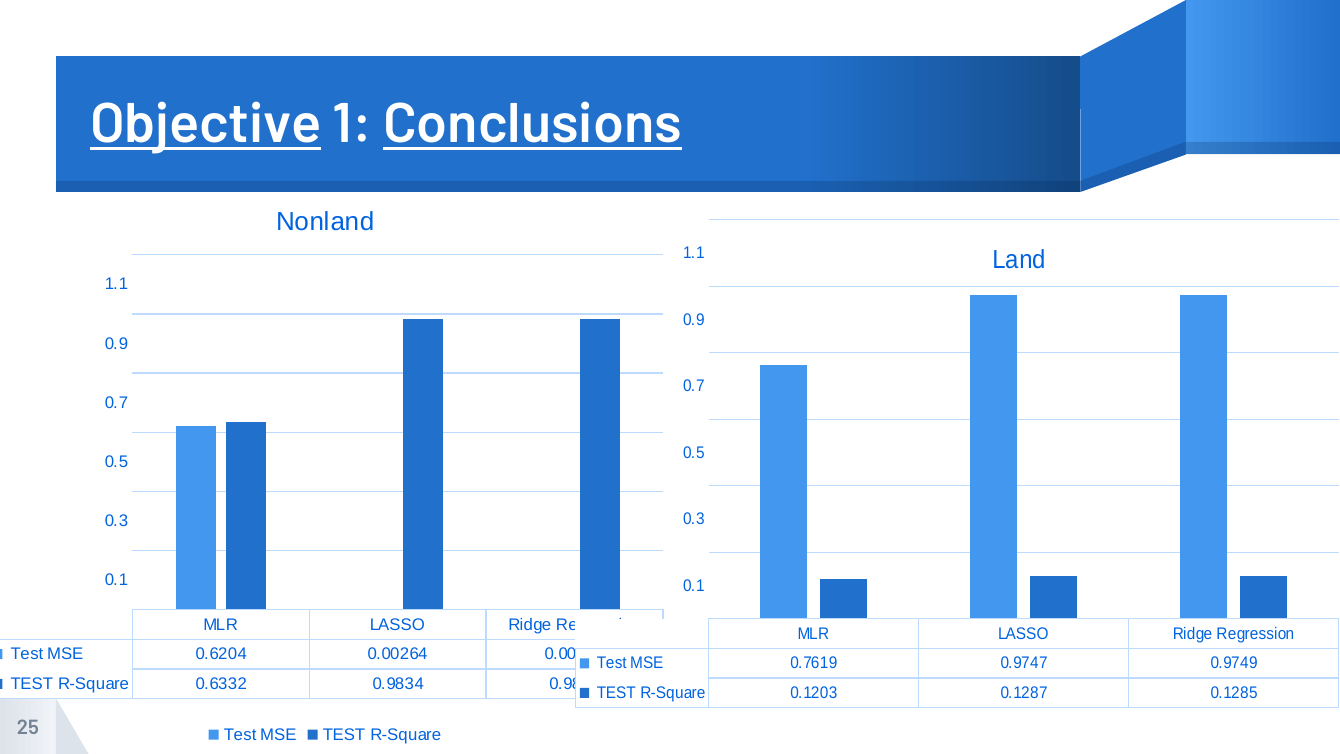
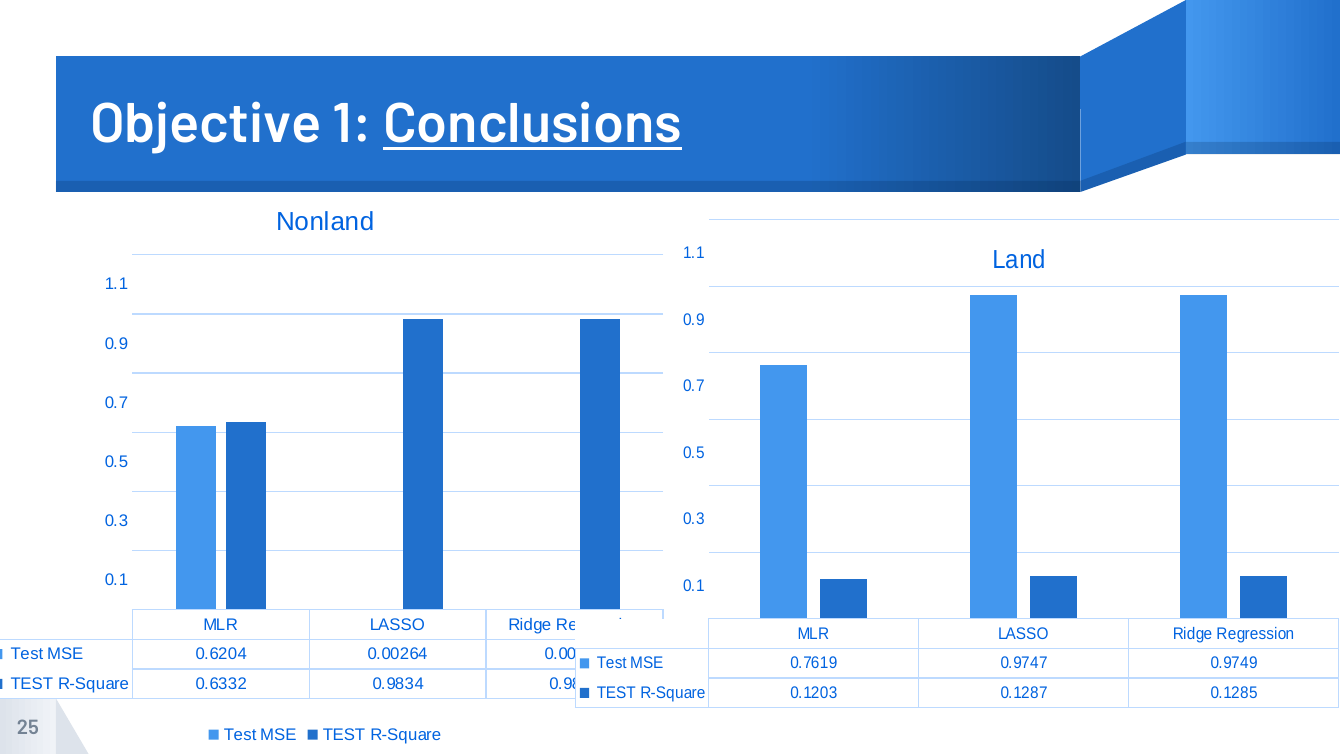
Objective underline: present -> none
